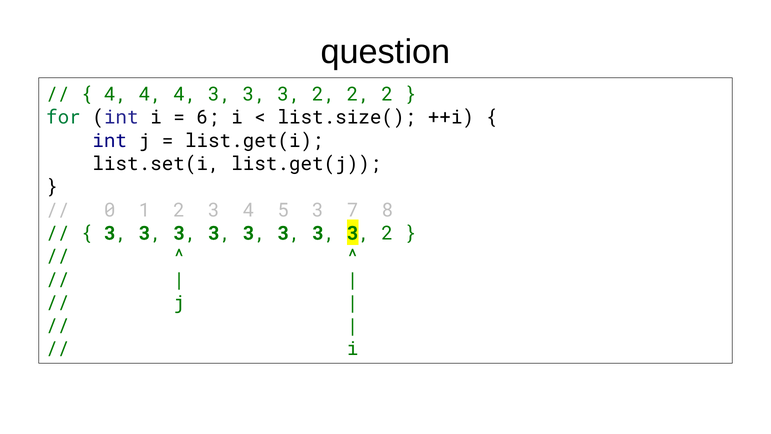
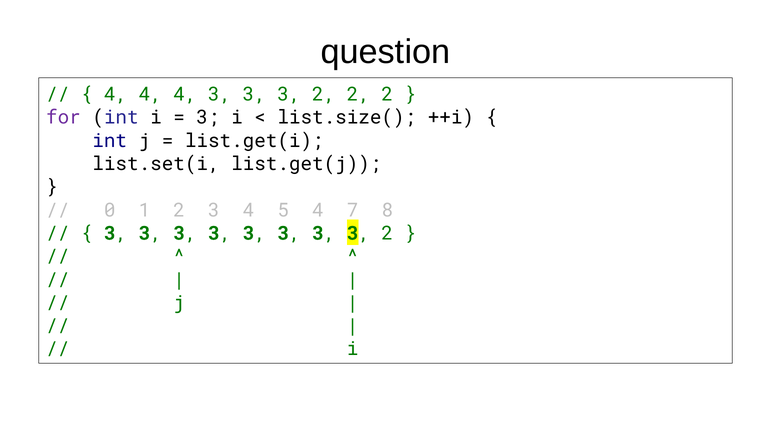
for colour: green -> purple
6 at (208, 118): 6 -> 3
5 3: 3 -> 4
